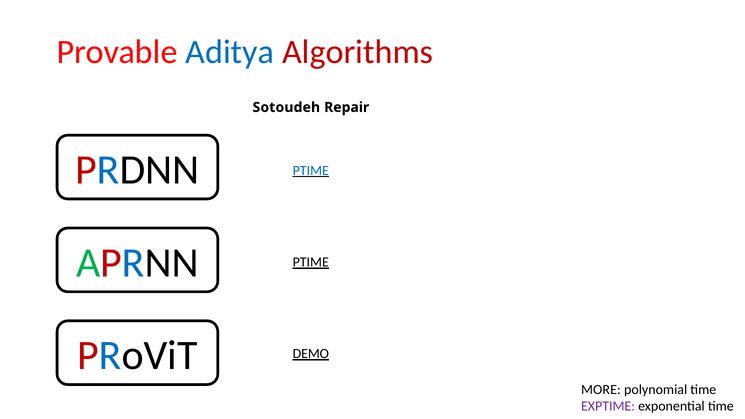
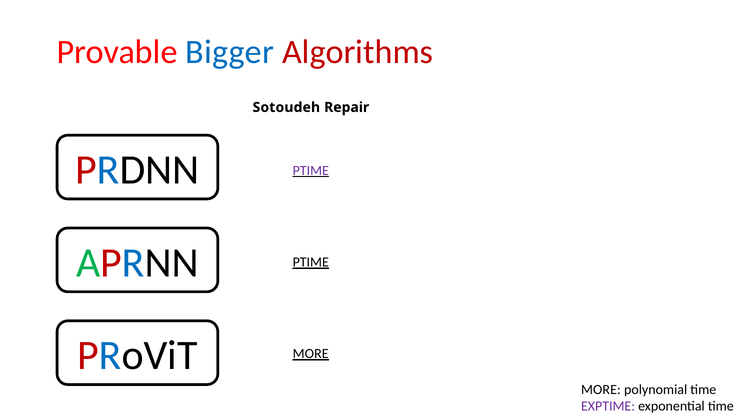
Aditya: Aditya -> Bigger
PTIME at (311, 170) colour: blue -> purple
DEMO at (311, 354): DEMO -> MORE
